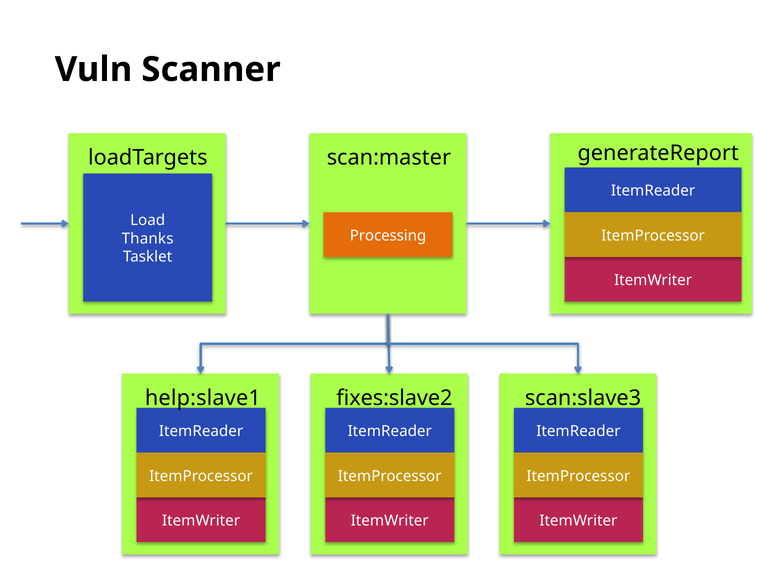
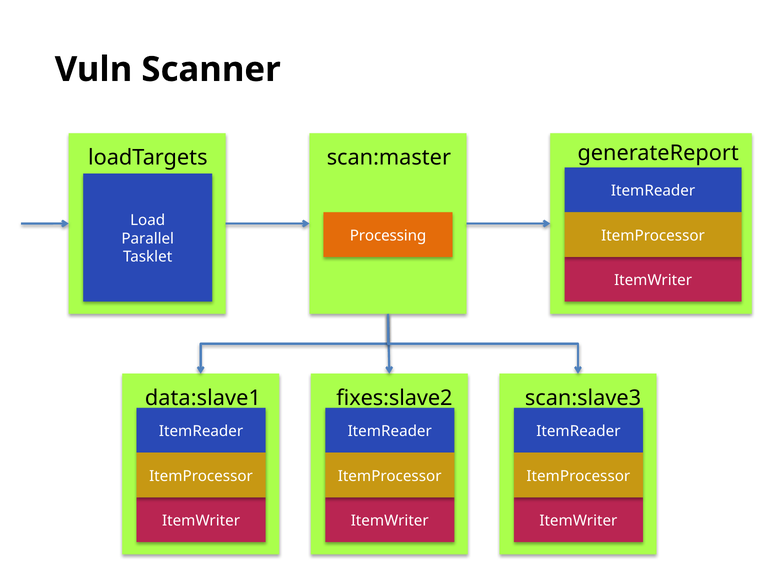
Thanks: Thanks -> Parallel
help:slave1: help:slave1 -> data:slave1
